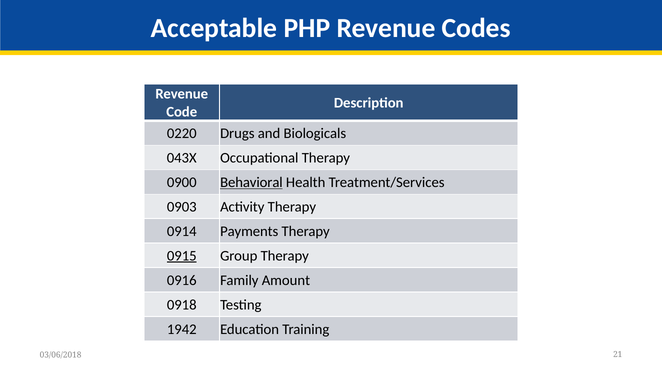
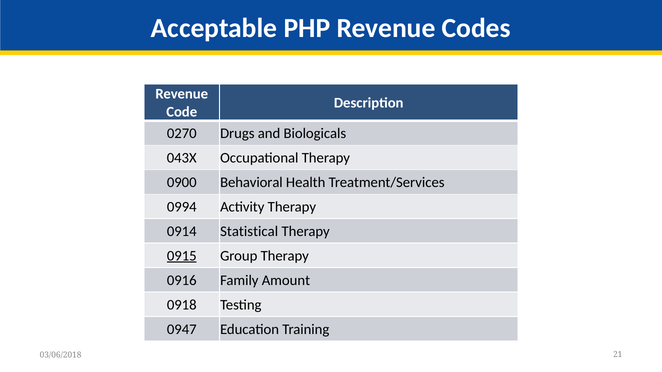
0220: 0220 -> 0270
Behavioral underline: present -> none
0903: 0903 -> 0994
Payments: Payments -> Statistical
1942: 1942 -> 0947
